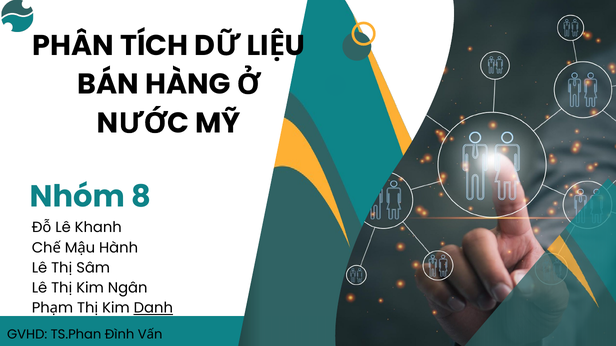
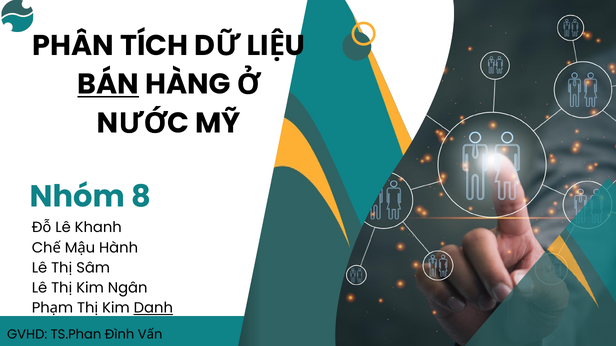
BÁN underline: none -> present
